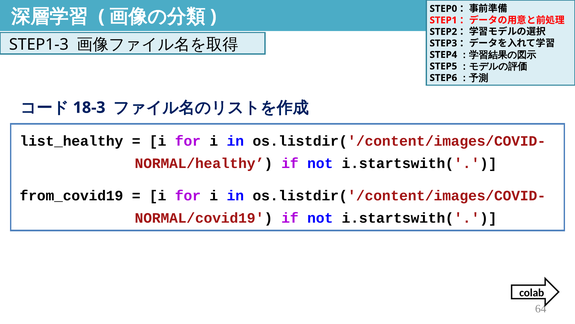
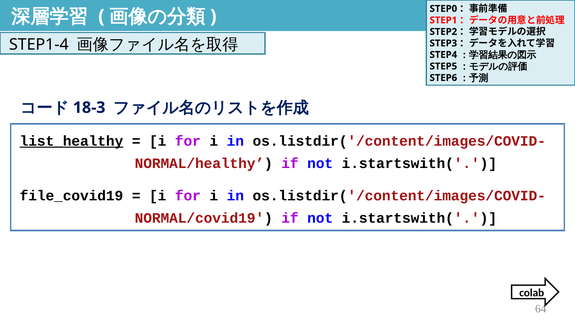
STEP1-3: STEP1-3 -> STEP1-4
list_healthy underline: none -> present
from_covid19: from_covid19 -> file_covid19
